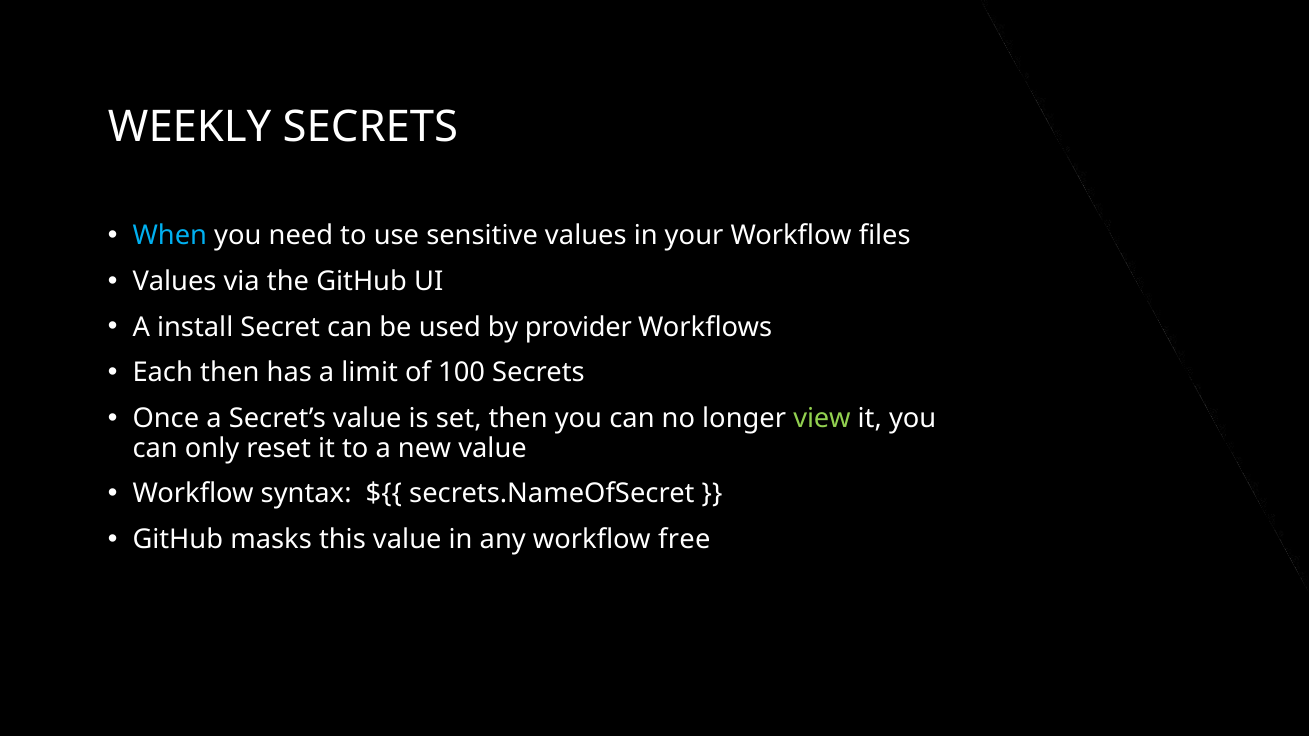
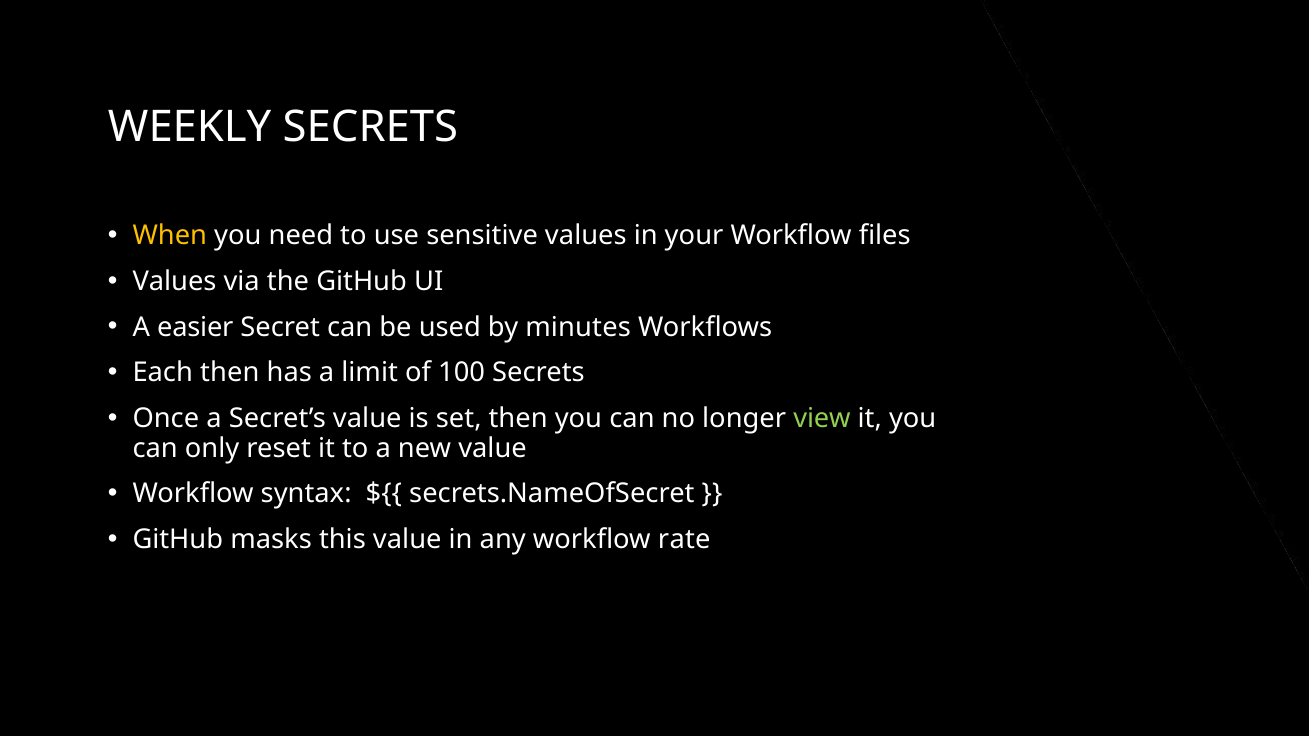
When colour: light blue -> yellow
install: install -> easier
provider: provider -> minutes
free: free -> rate
